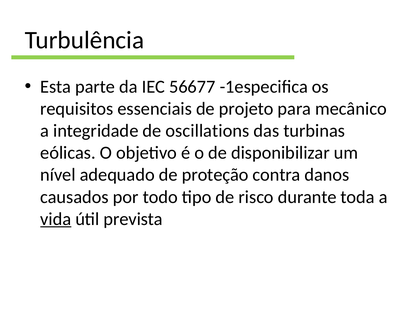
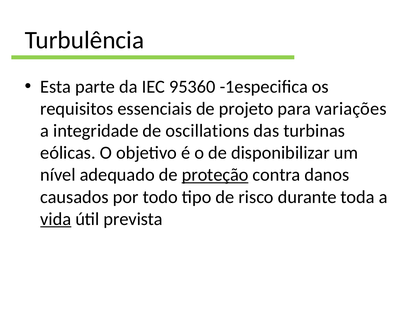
56677: 56677 -> 95360
mecânico: mecânico -> variações
proteção underline: none -> present
